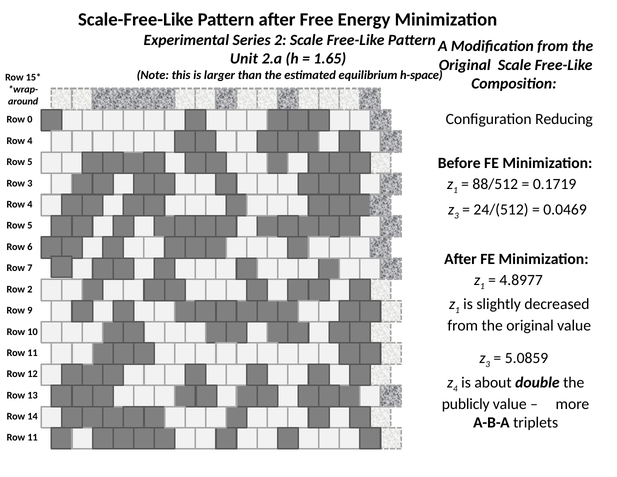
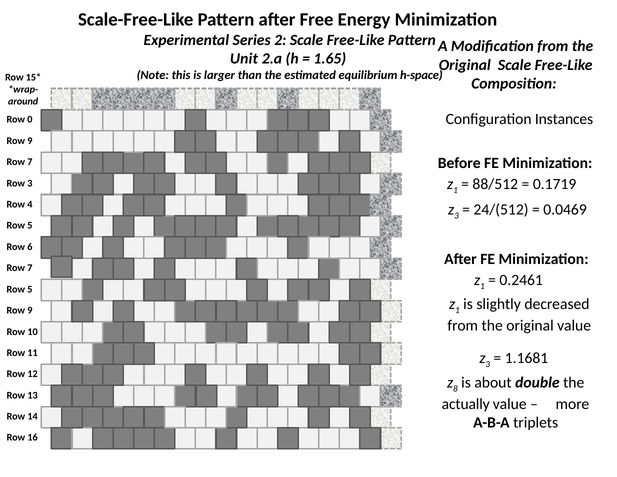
Reducing: Reducing -> Instances
4 at (30, 141): 4 -> 9
5 at (30, 162): 5 -> 7
4.8977: 4.8977 -> 0.2461
2 at (30, 289): 2 -> 5
5.0859: 5.0859 -> 1.1681
4 at (455, 389): 4 -> 8
publicly: publicly -> actually
11 at (33, 437): 11 -> 16
